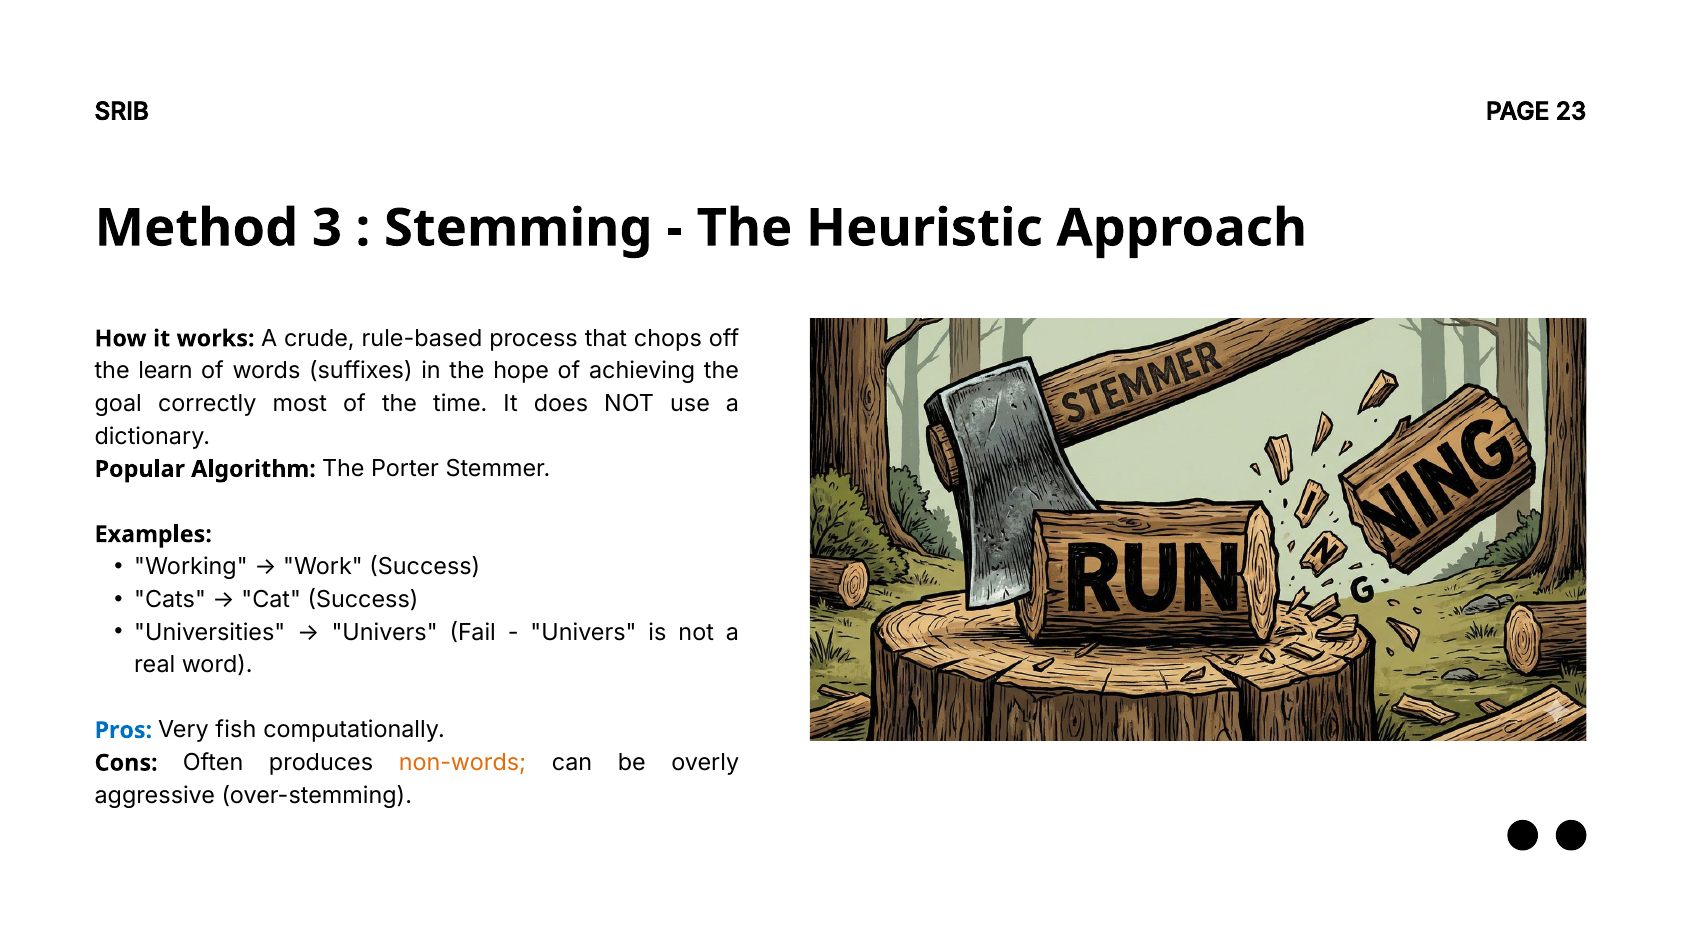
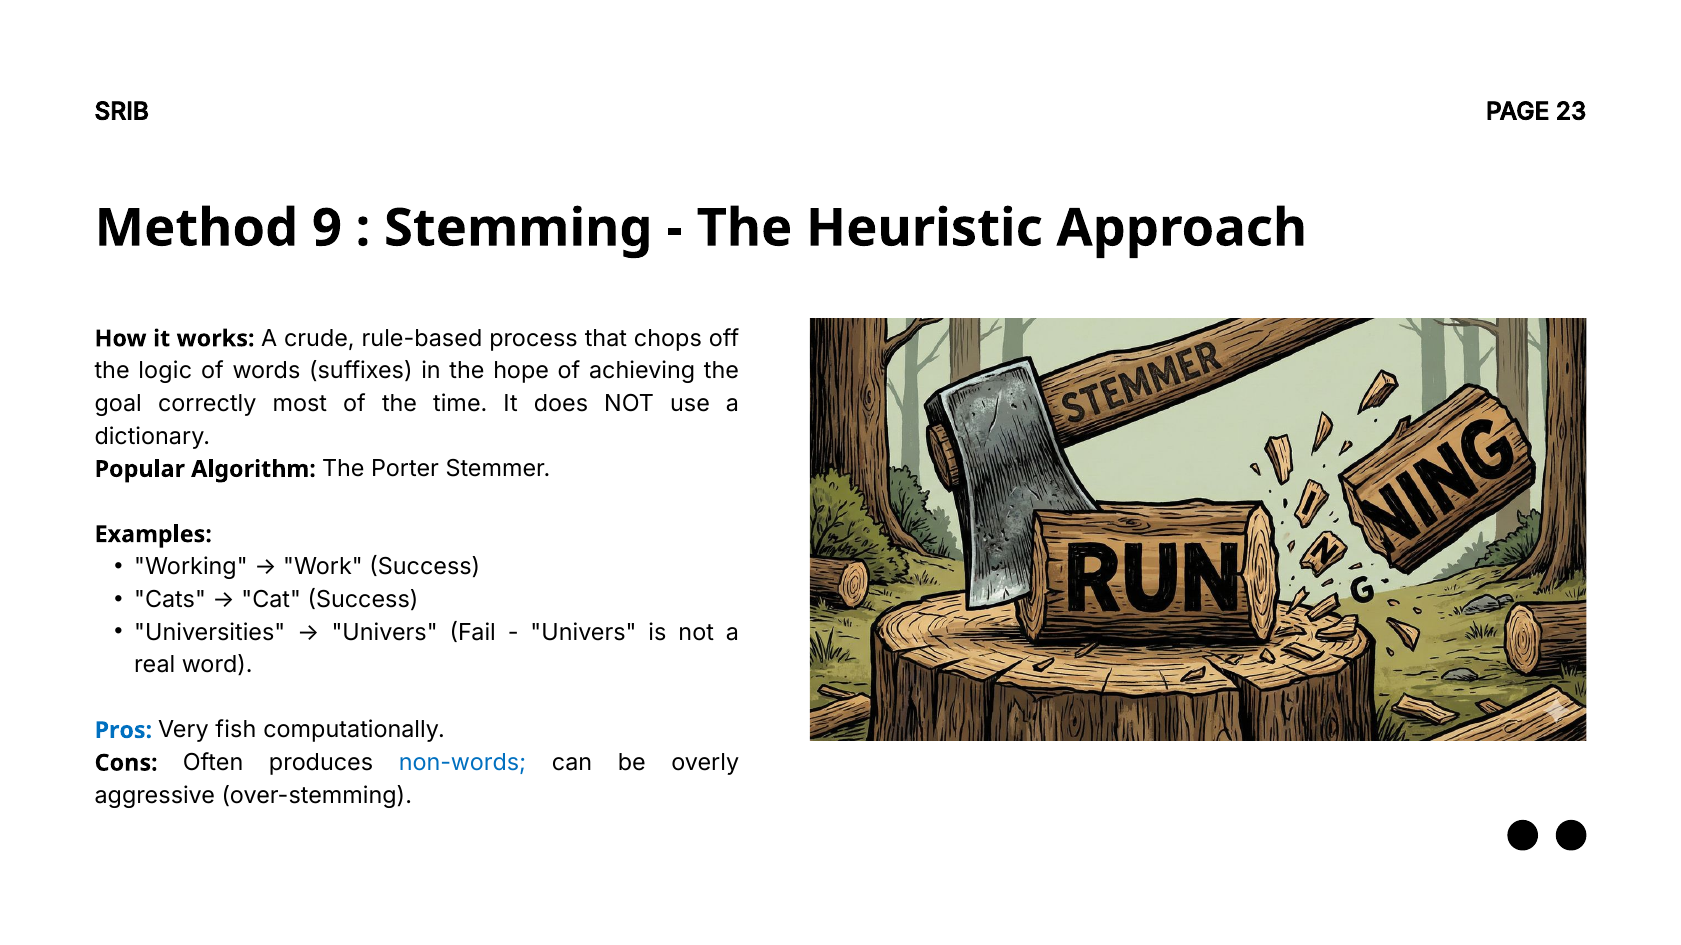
3: 3 -> 9
learn: learn -> logic
non-words colour: orange -> blue
